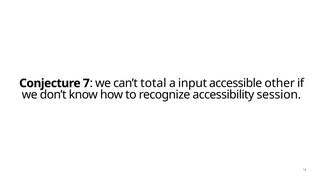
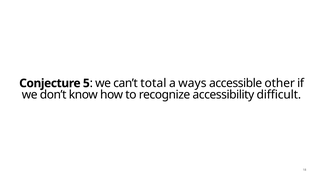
7: 7 -> 5
input: input -> ways
session: session -> difficult
